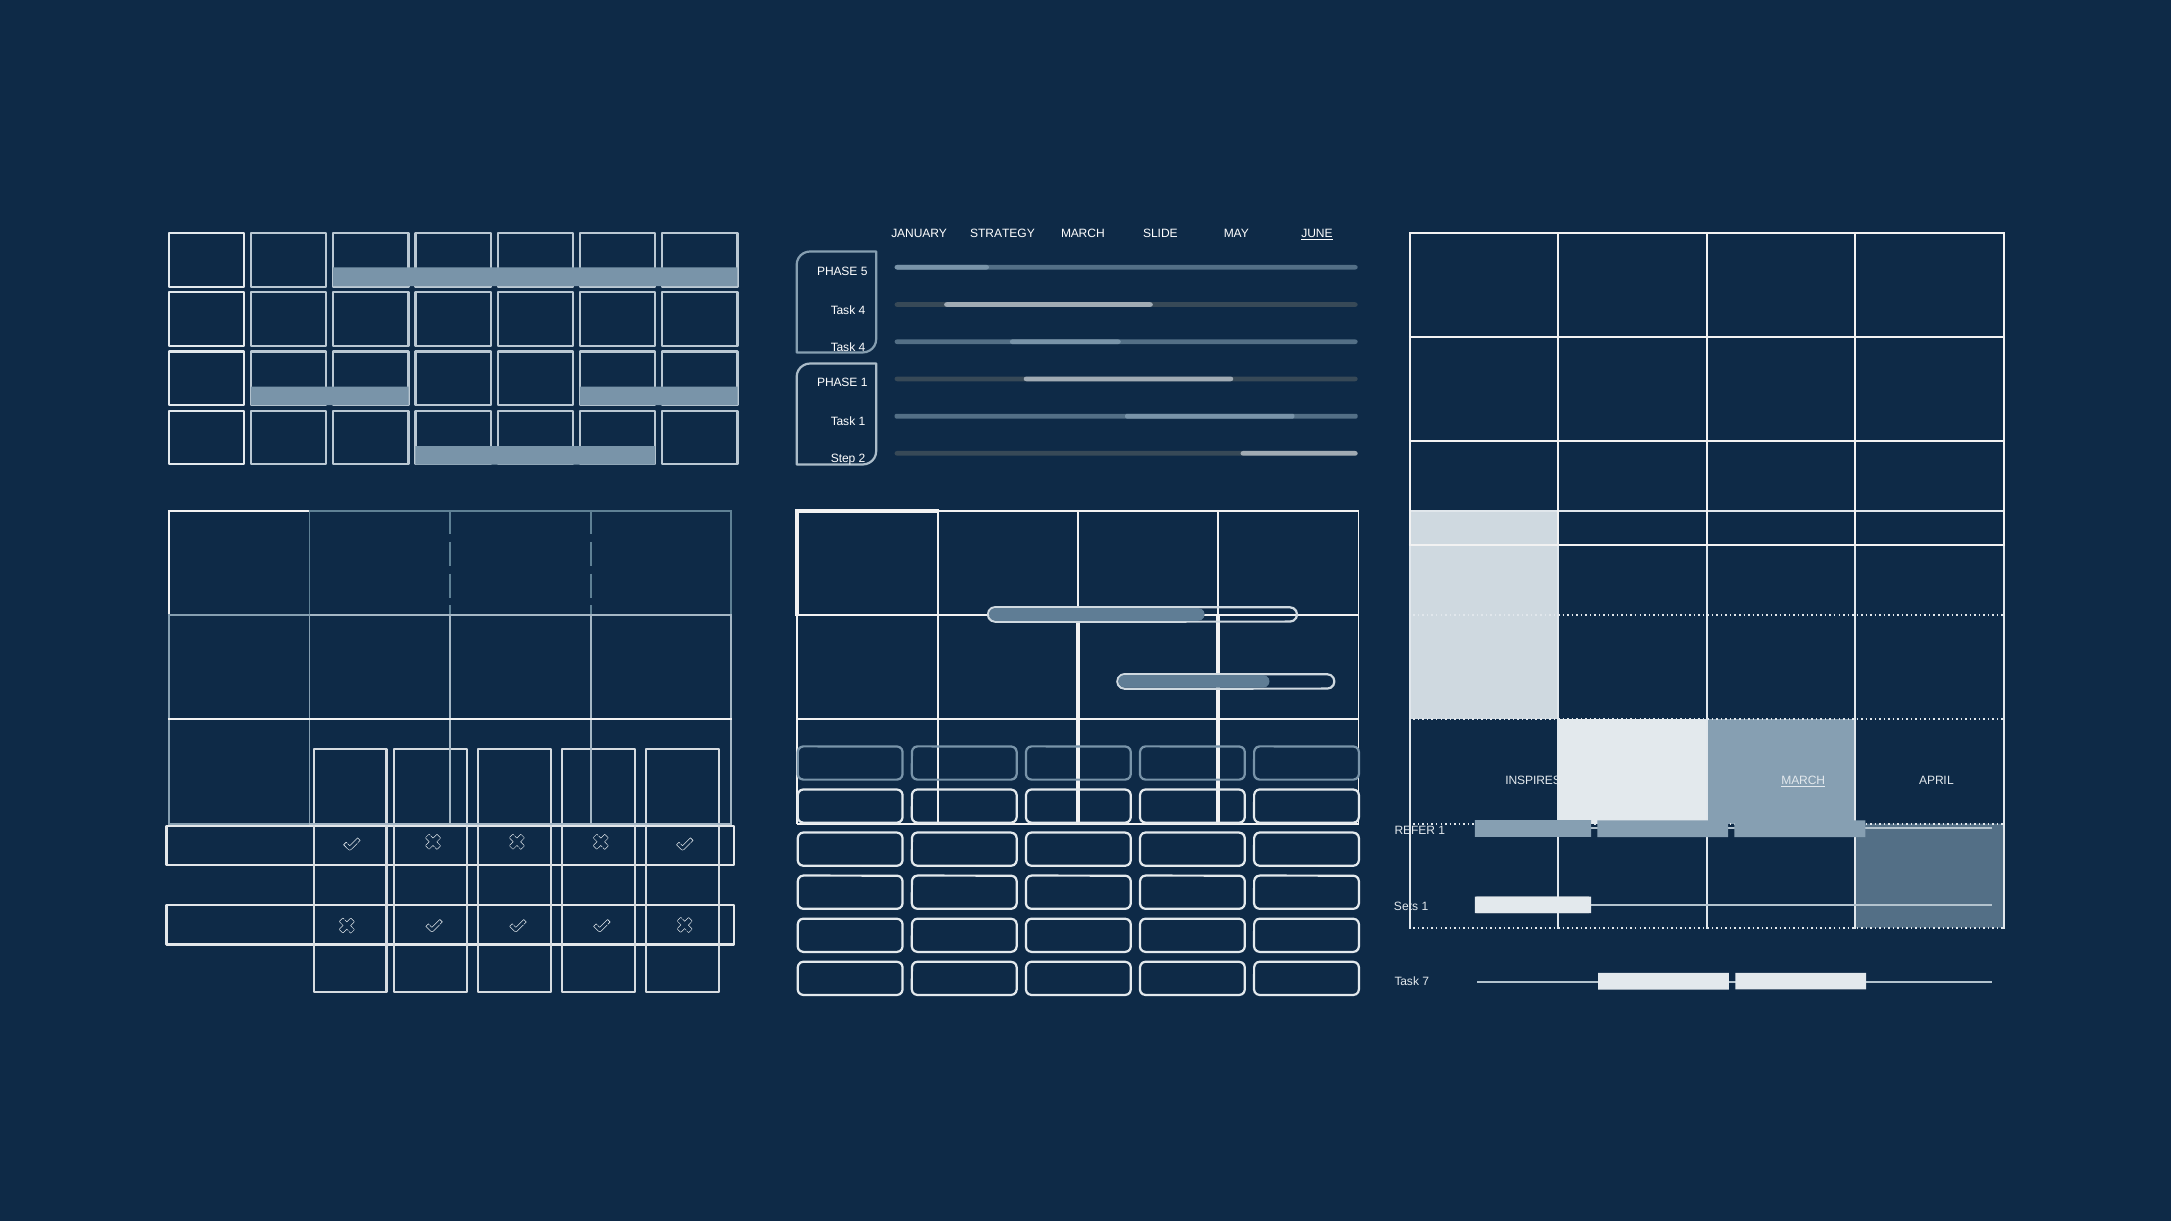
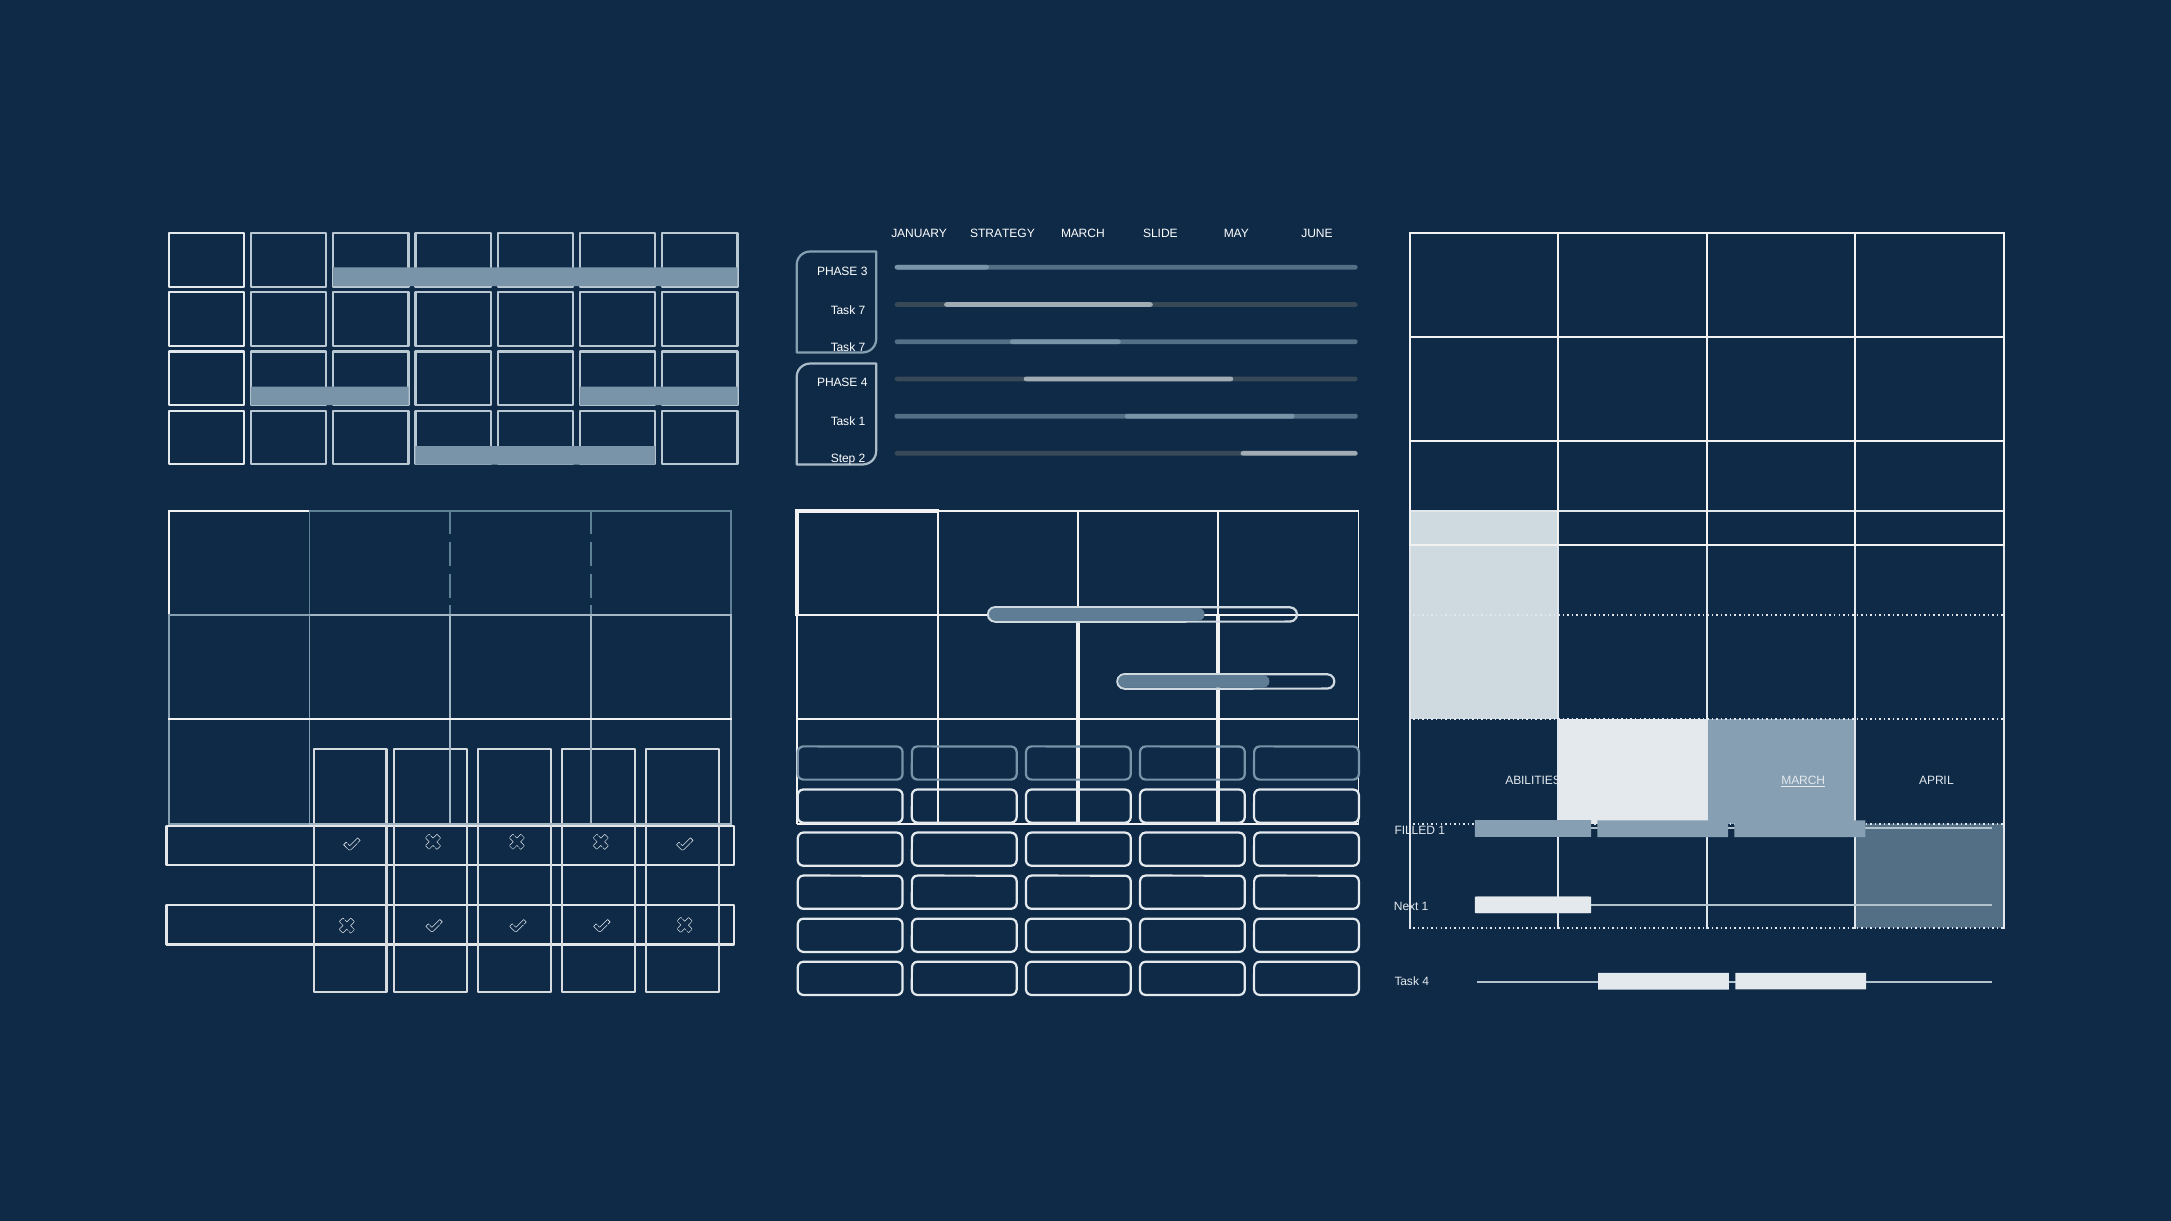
JUNE underline: present -> none
5: 5 -> 3
4 at (862, 310): 4 -> 7
4 at (862, 347): 4 -> 7
PHASE 1: 1 -> 4
INSPIRES: INSPIRES -> ABILITIES
REFER: REFER -> FILLED
Sets: Sets -> Next
Task 7: 7 -> 4
